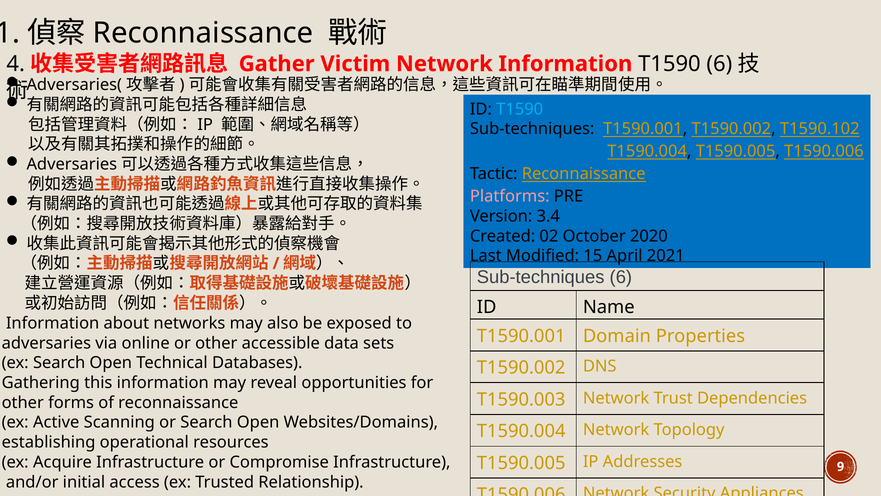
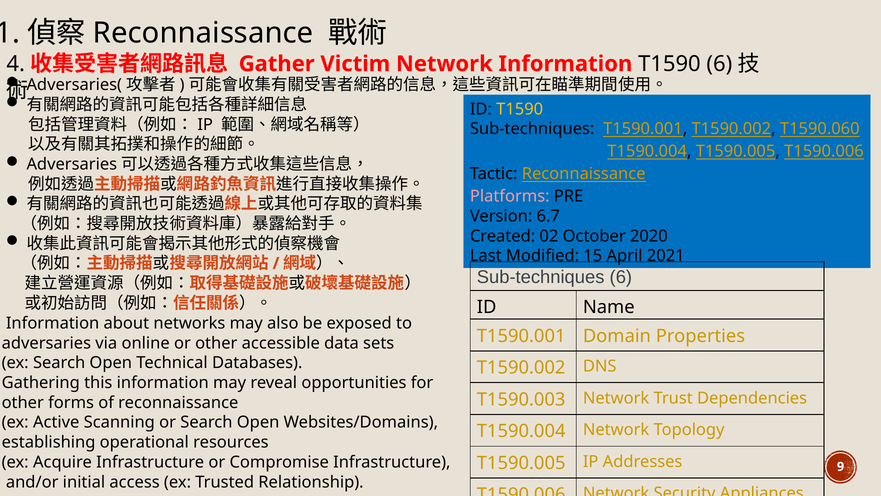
T1590 at (520, 109) colour: light blue -> yellow
T1590.102: T1590.102 -> T1590.060
3.4: 3.4 -> 6.7
